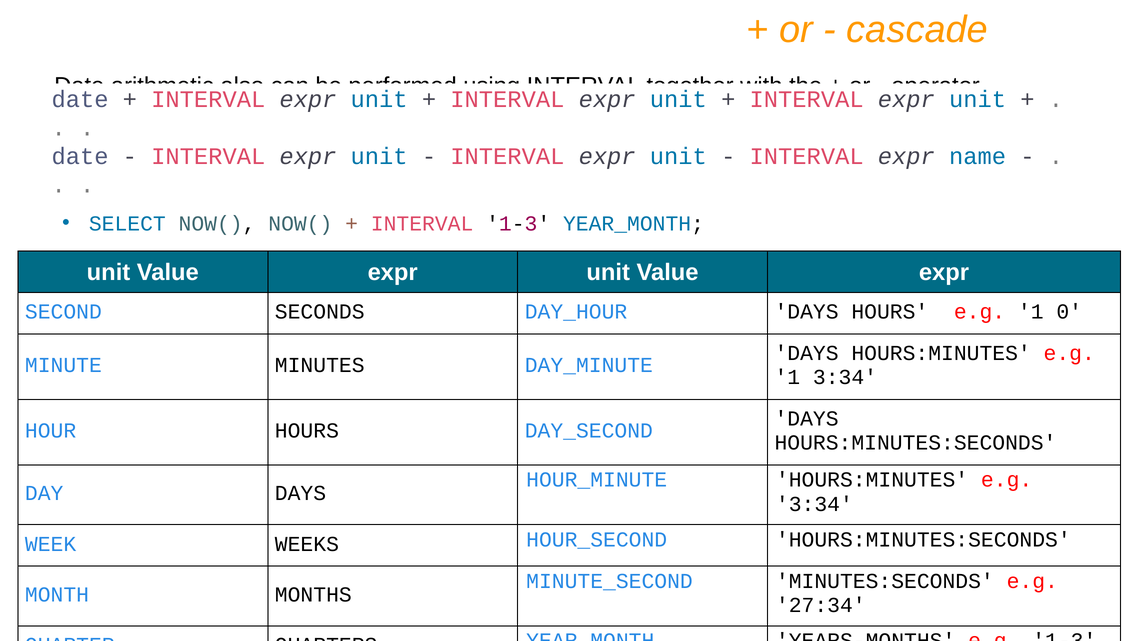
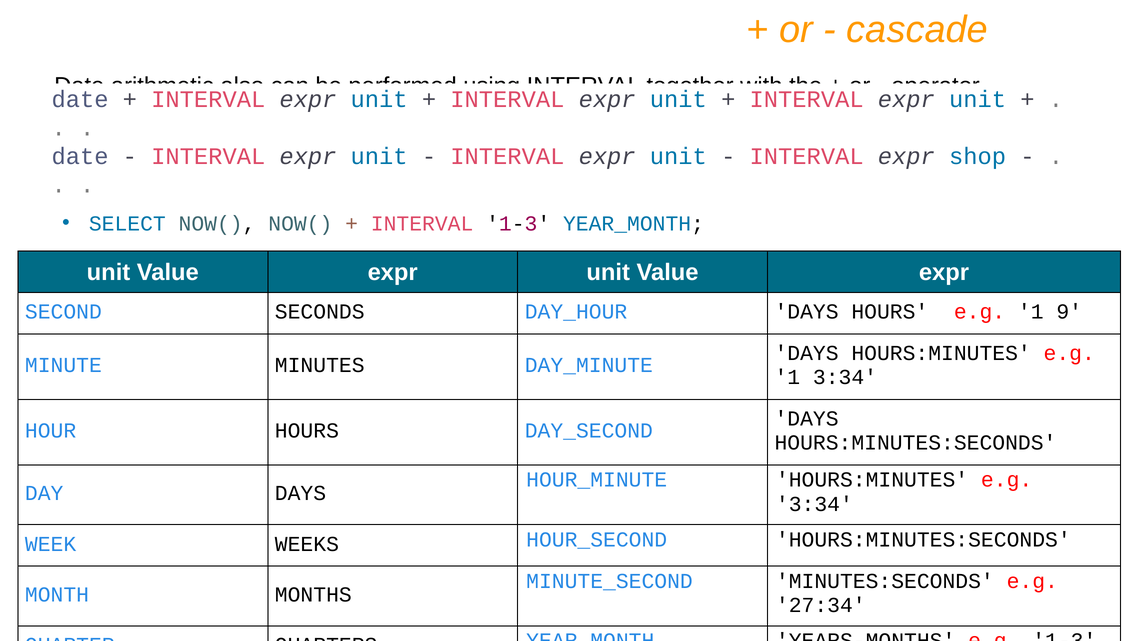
name: name -> shop
0: 0 -> 9
